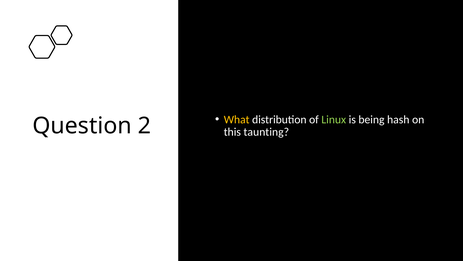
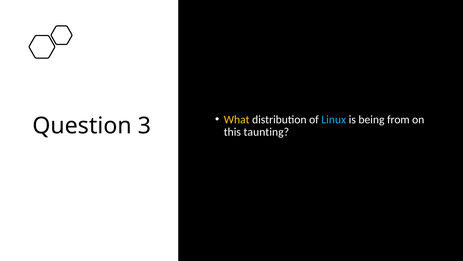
2: 2 -> 3
Linux colour: light green -> light blue
hash: hash -> from
